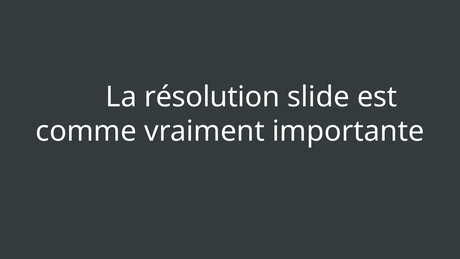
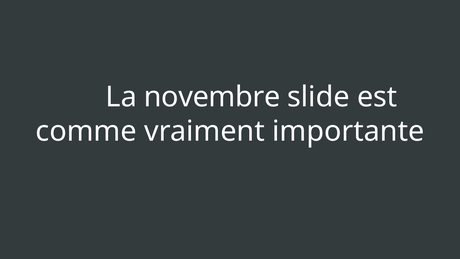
résolution: résolution -> novembre
